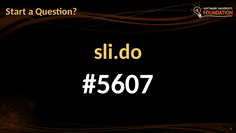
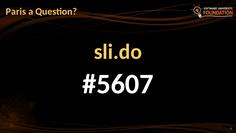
Start: Start -> Paris
